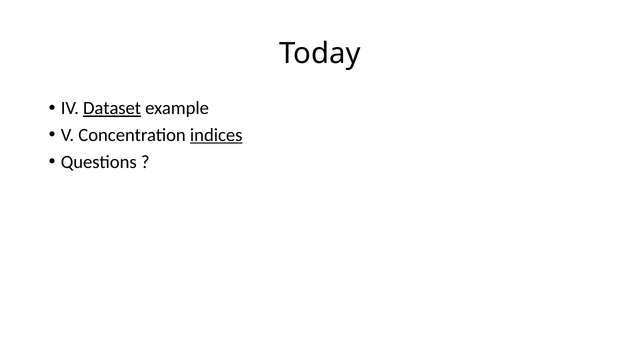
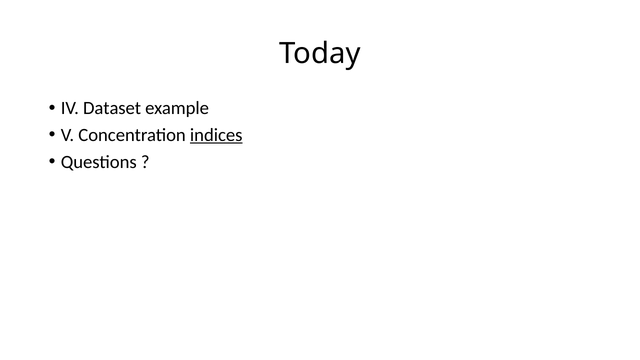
Dataset underline: present -> none
